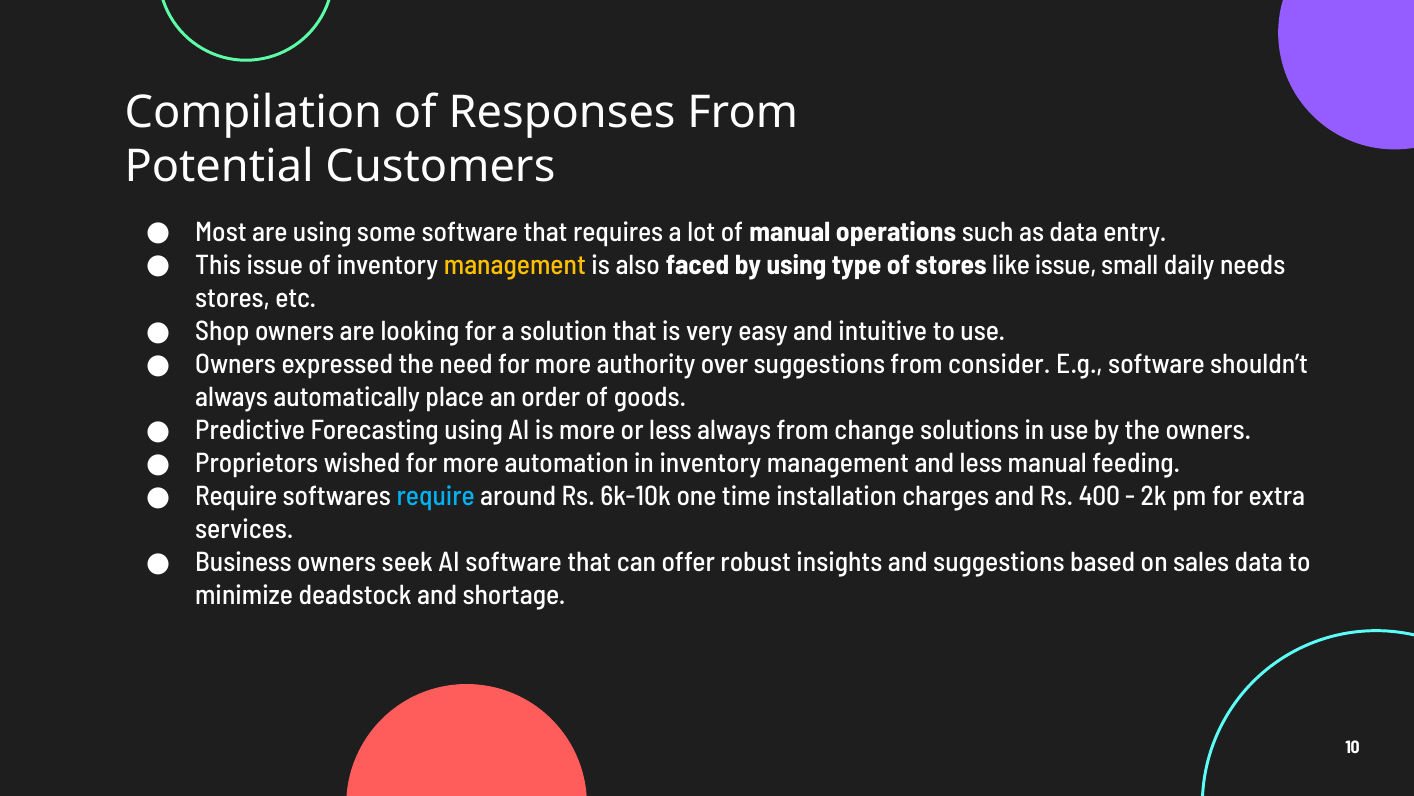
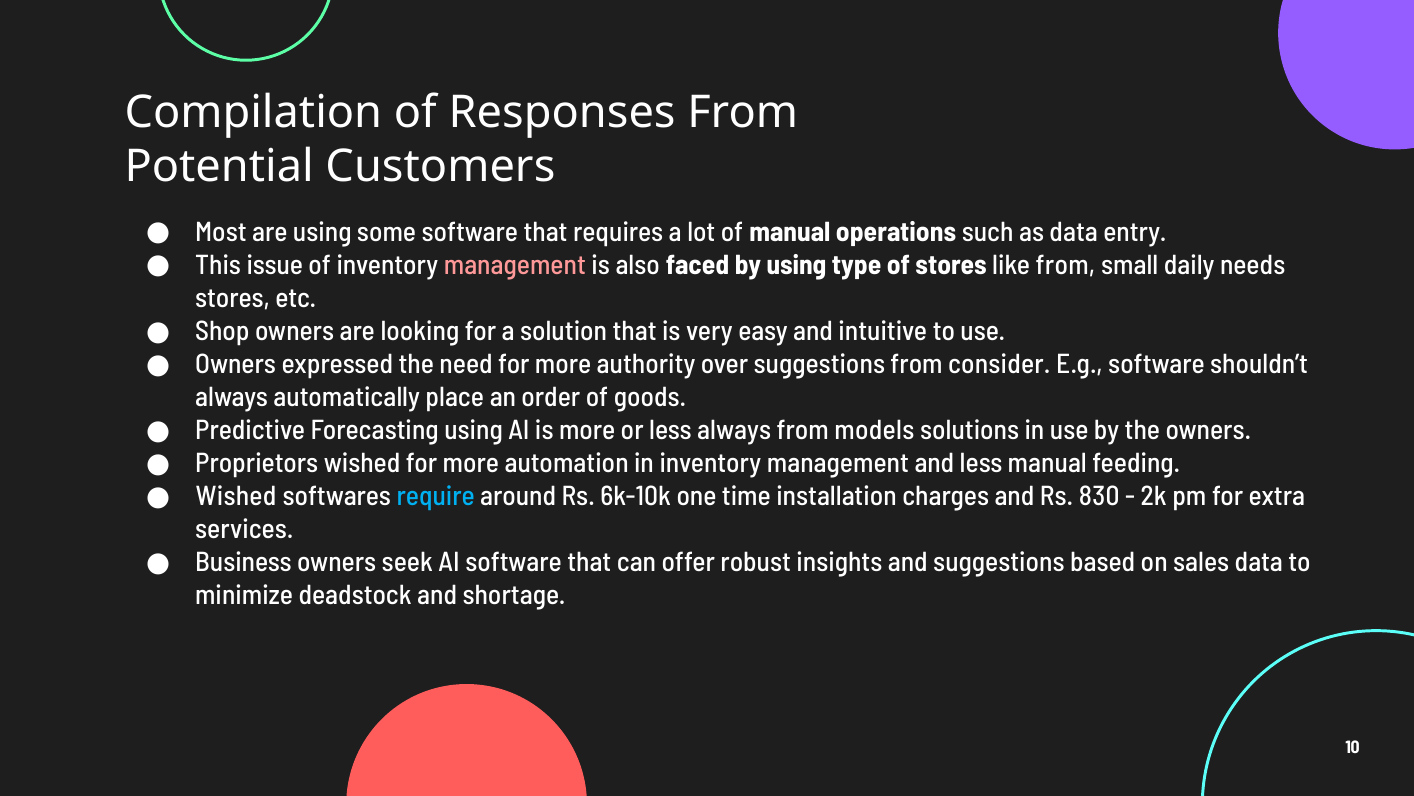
management at (515, 265) colour: yellow -> pink
like issue: issue -> from
change: change -> models
Require at (236, 496): Require -> Wished
400: 400 -> 830
